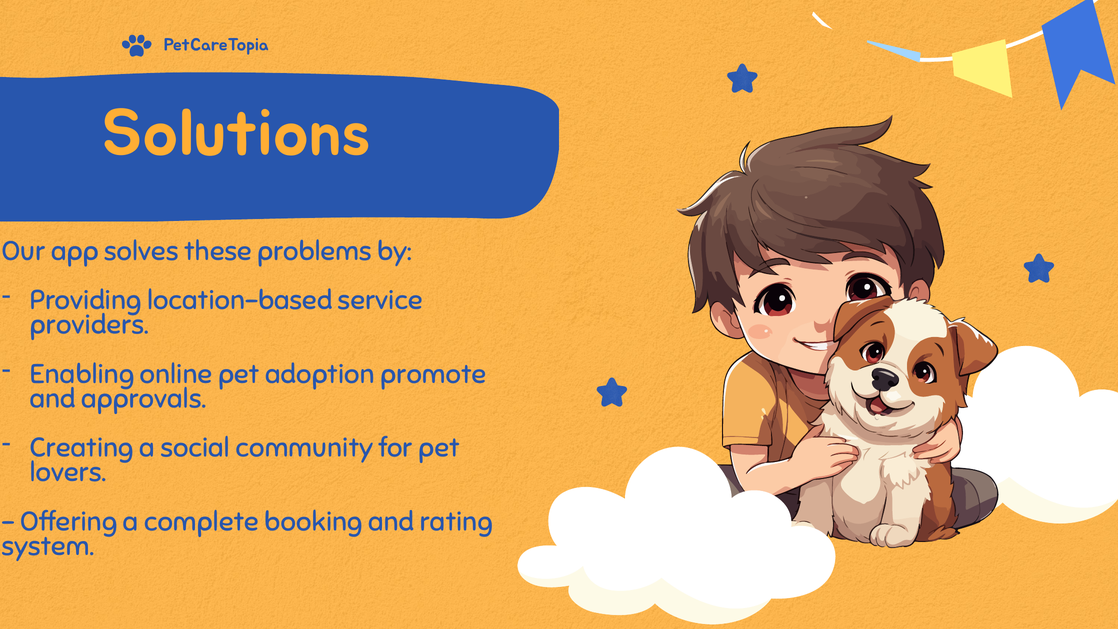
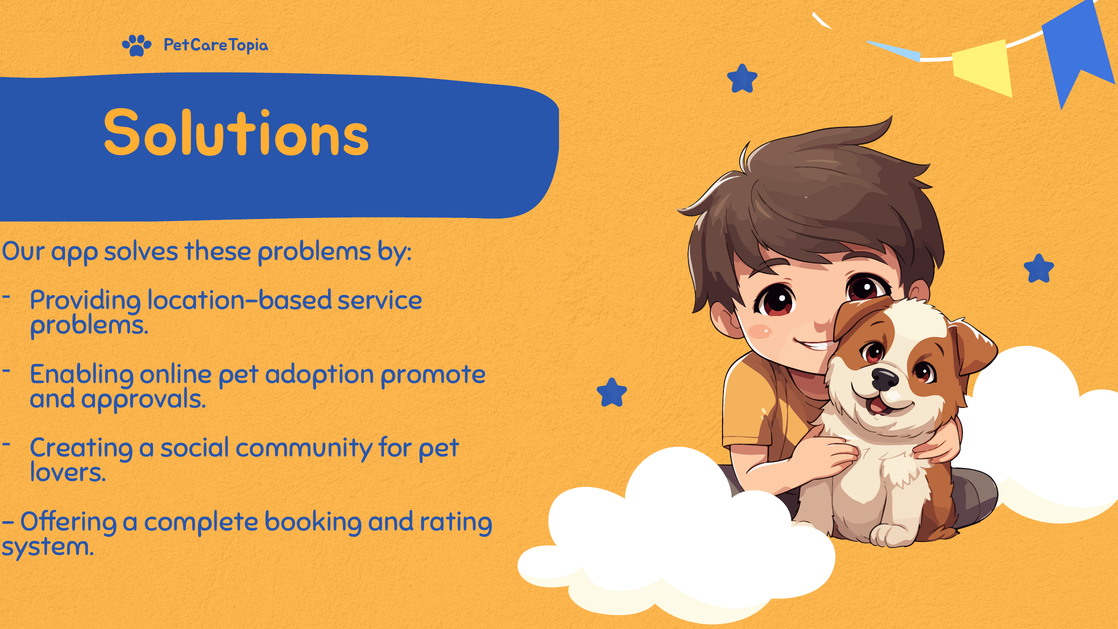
providers at (89, 325): providers -> problems
